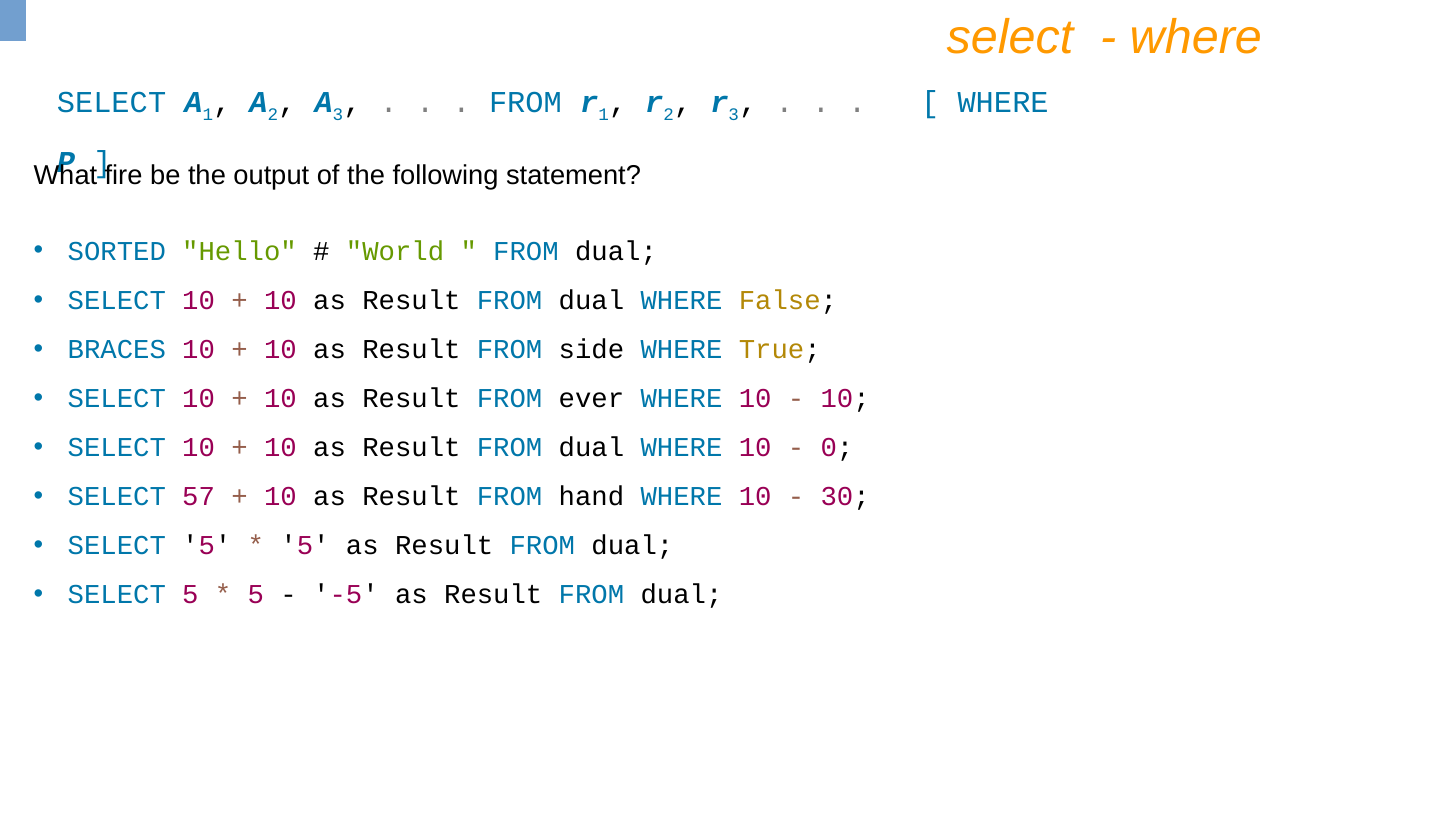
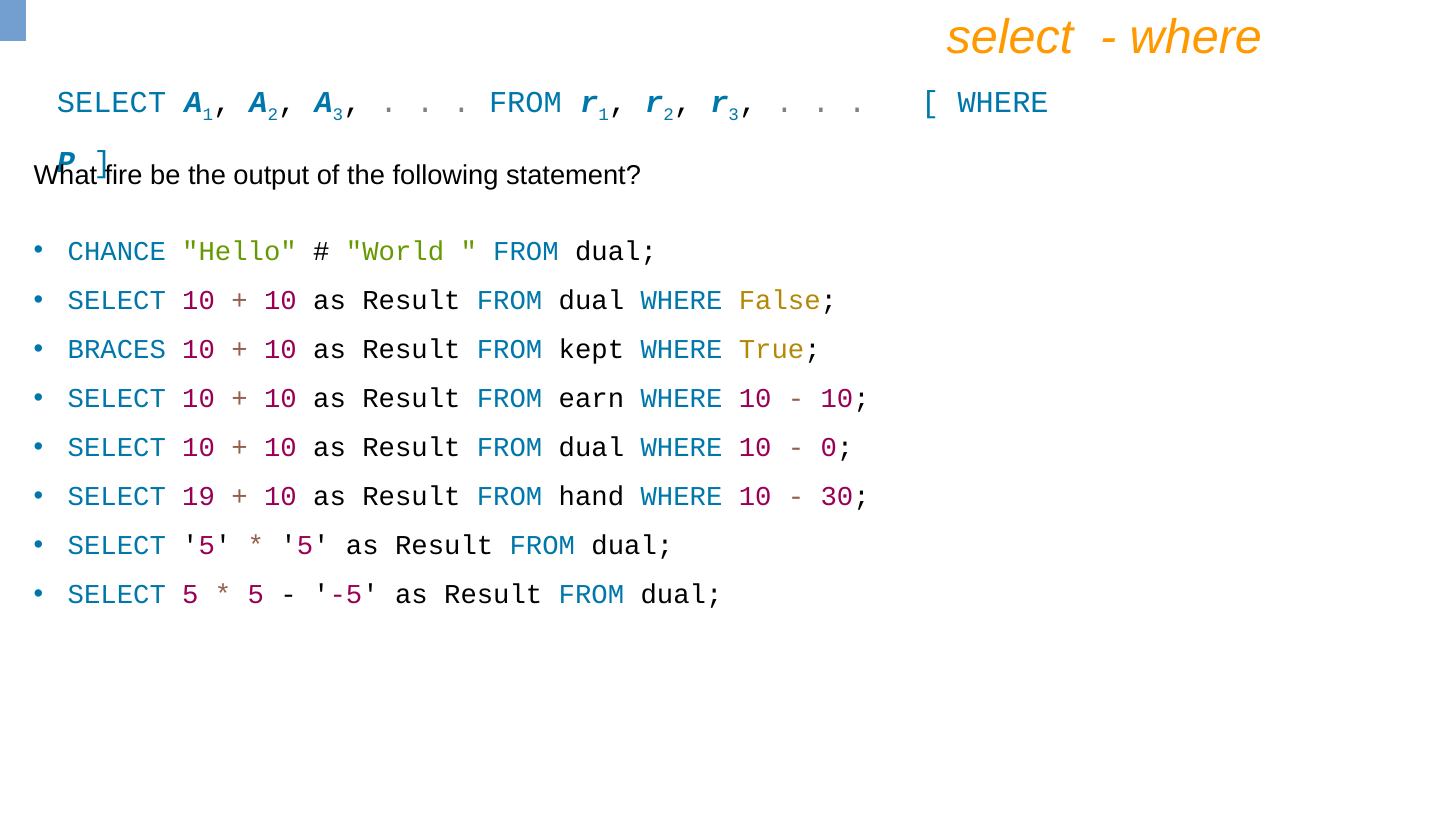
SORTED: SORTED -> CHANCE
side: side -> kept
ever: ever -> earn
57: 57 -> 19
